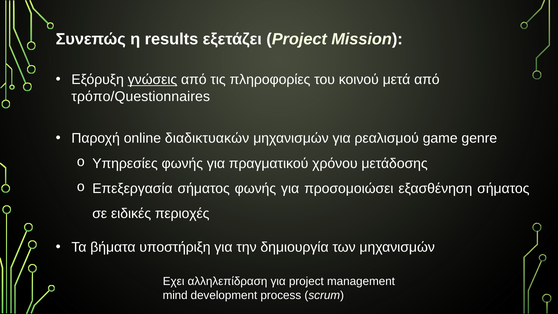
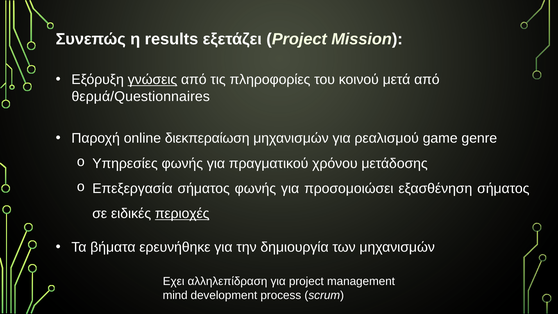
τρόπο/Questionnaires: τρόπο/Questionnaires -> θερμά/Questionnaires
διαδικτυακών: διαδικτυακών -> διεκπεραίωση
περιοχές underline: none -> present
υποστήριξη: υποστήριξη -> ερευνήθηκε
